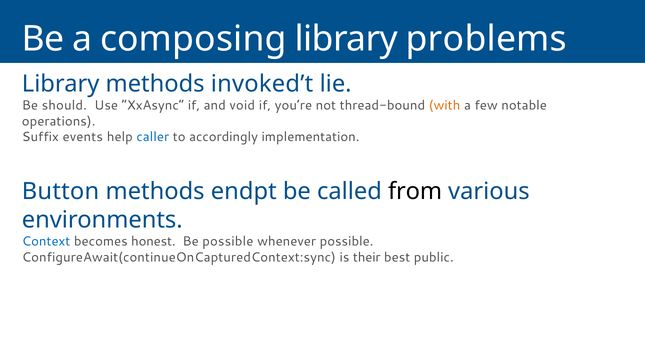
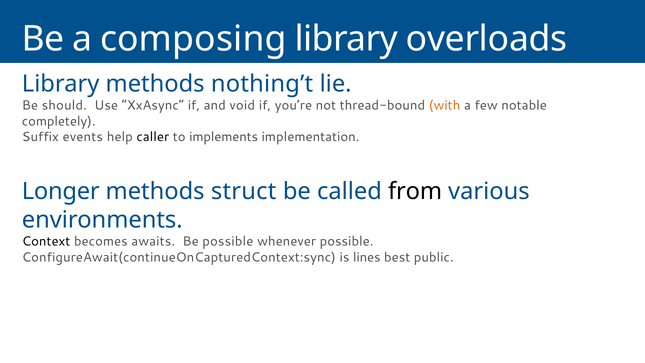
problems: problems -> overloads
invoked’t: invoked’t -> nothing’t
operations: operations -> completely
caller colour: blue -> black
accordingly: accordingly -> implements
Button: Button -> Longer
endpt: endpt -> struct
Context colour: blue -> black
honest: honest -> awaits
their: their -> lines
